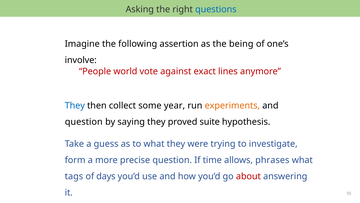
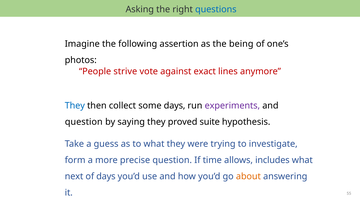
involve: involve -> photos
world: world -> strive
some year: year -> days
experiments colour: orange -> purple
phrases: phrases -> includes
tags: tags -> next
about colour: red -> orange
